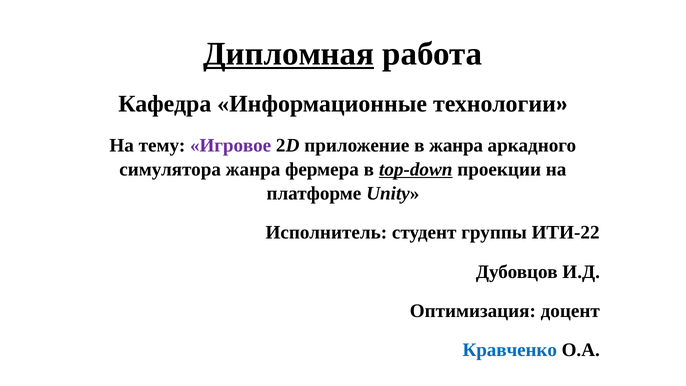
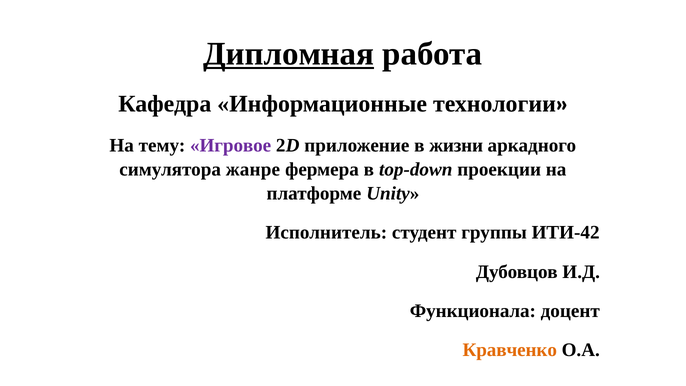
в жанра: жанра -> жизни
симулятора жанра: жанра -> жанре
top-down underline: present -> none
ИТИ-22: ИТИ-22 -> ИТИ-42
Оптимизация: Оптимизация -> Функционала
Кравченко colour: blue -> orange
